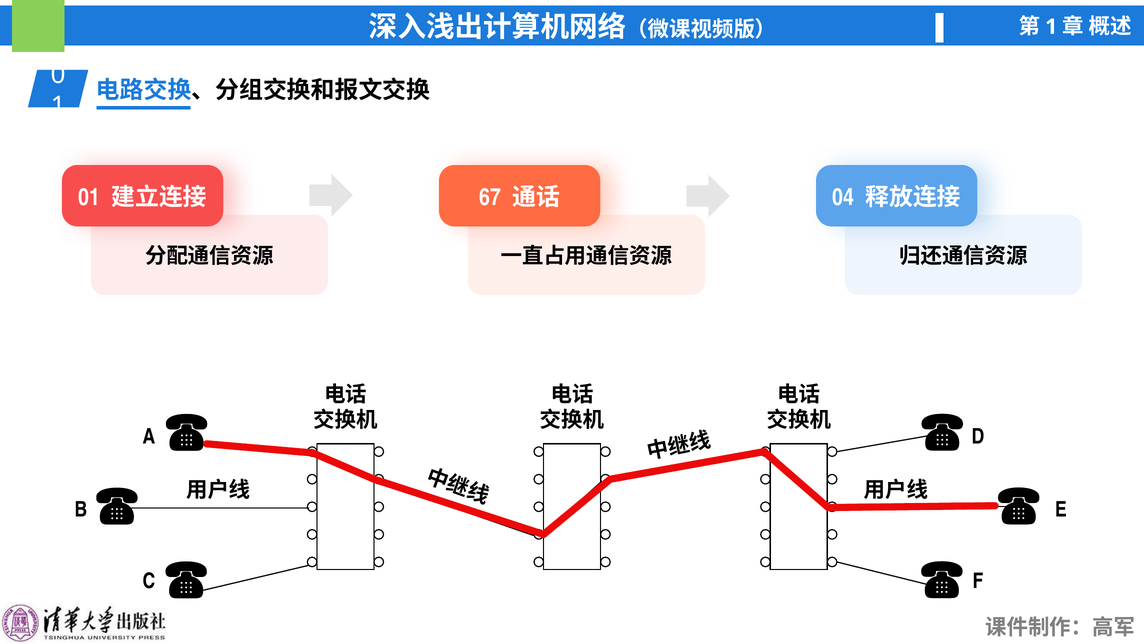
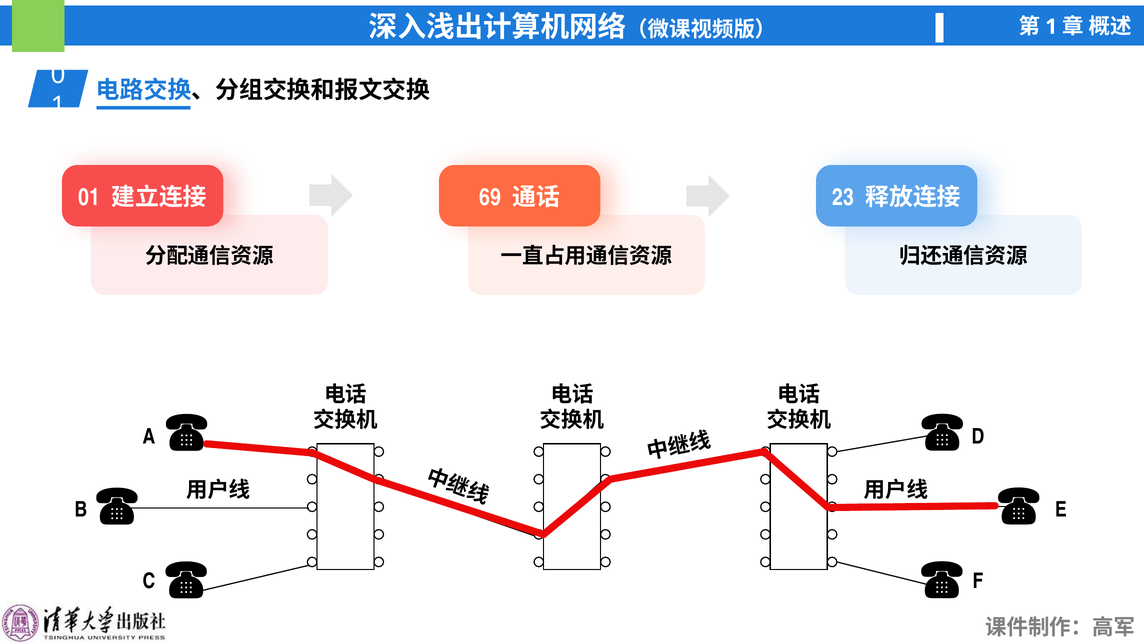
67: 67 -> 69
04: 04 -> 23
